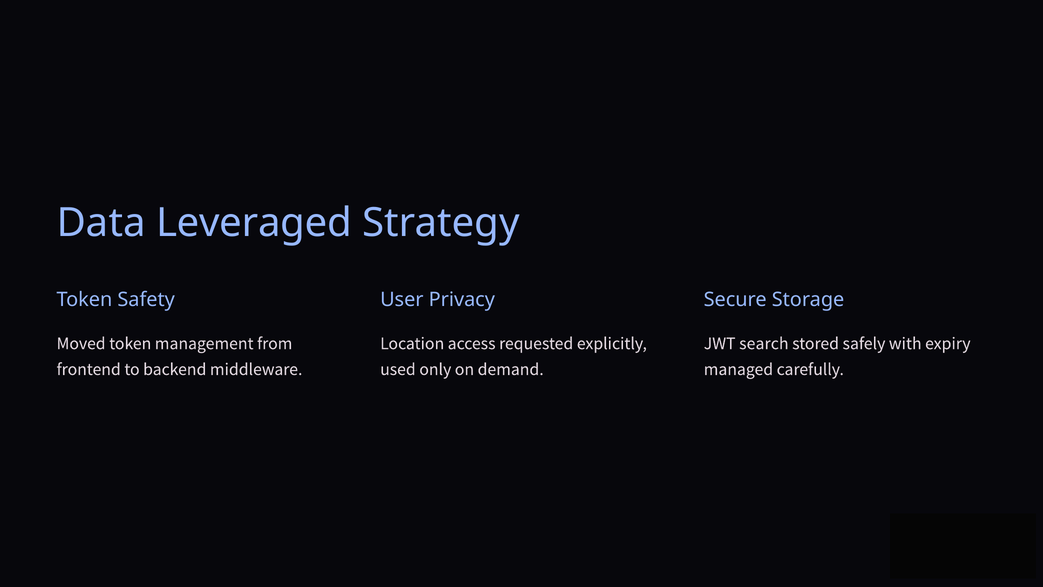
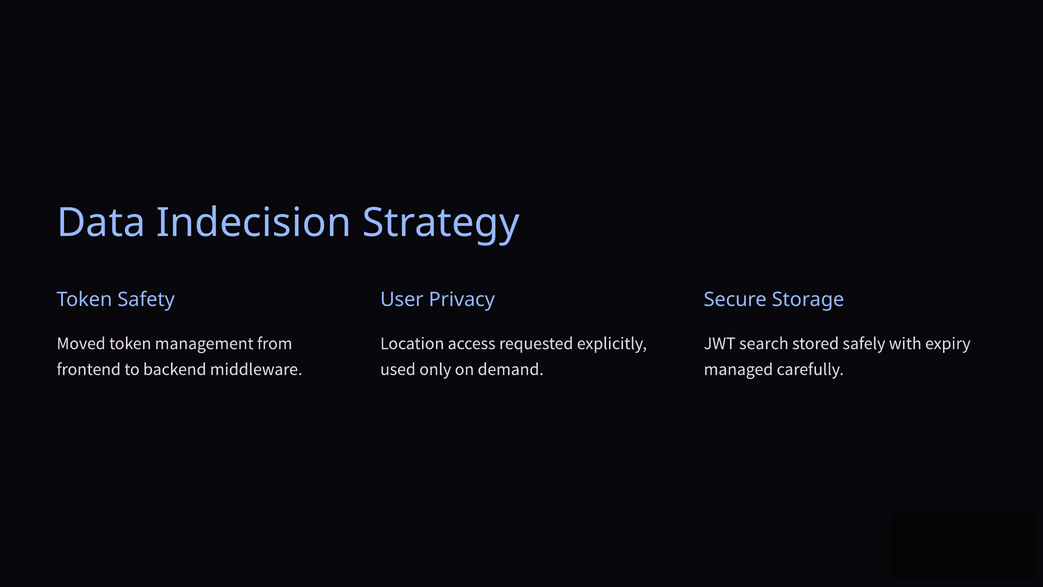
Leveraged: Leveraged -> Indecision
